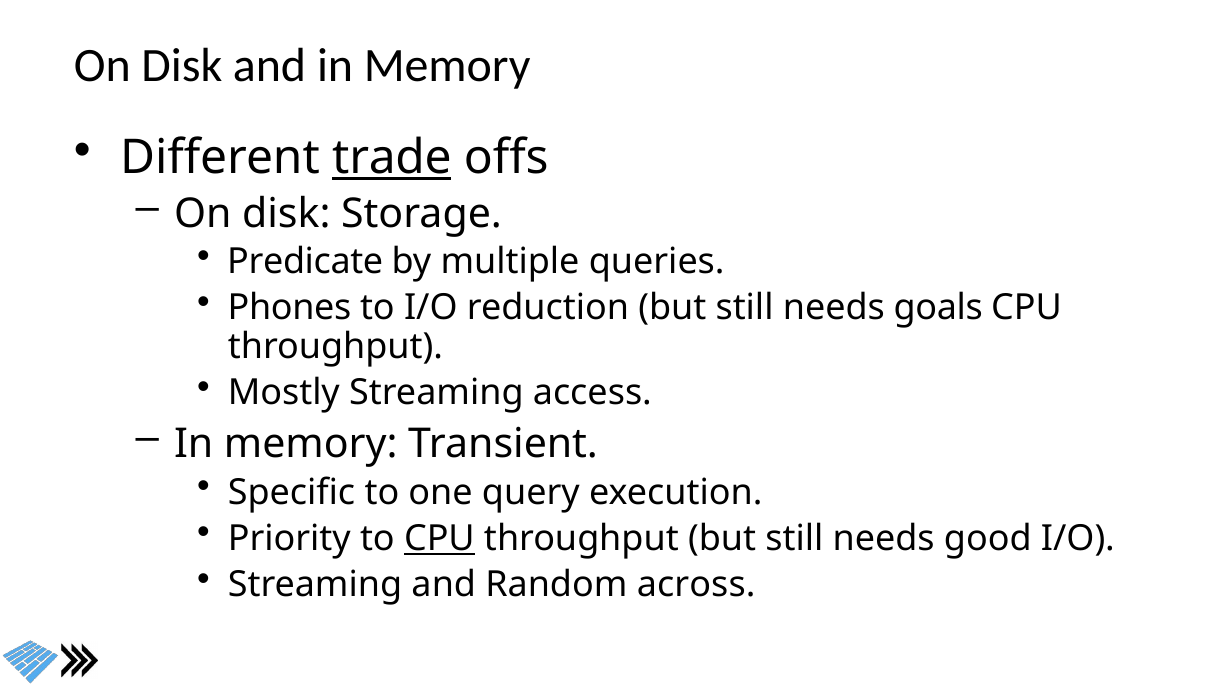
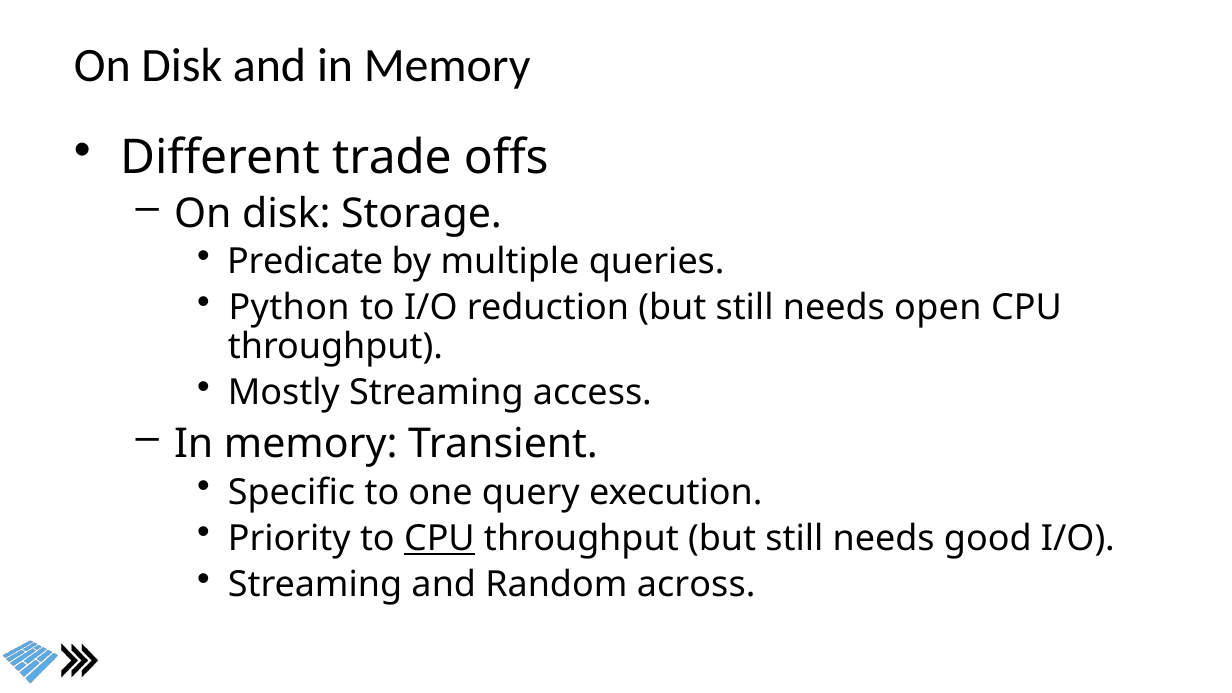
trade underline: present -> none
Phones: Phones -> Python
goals: goals -> open
